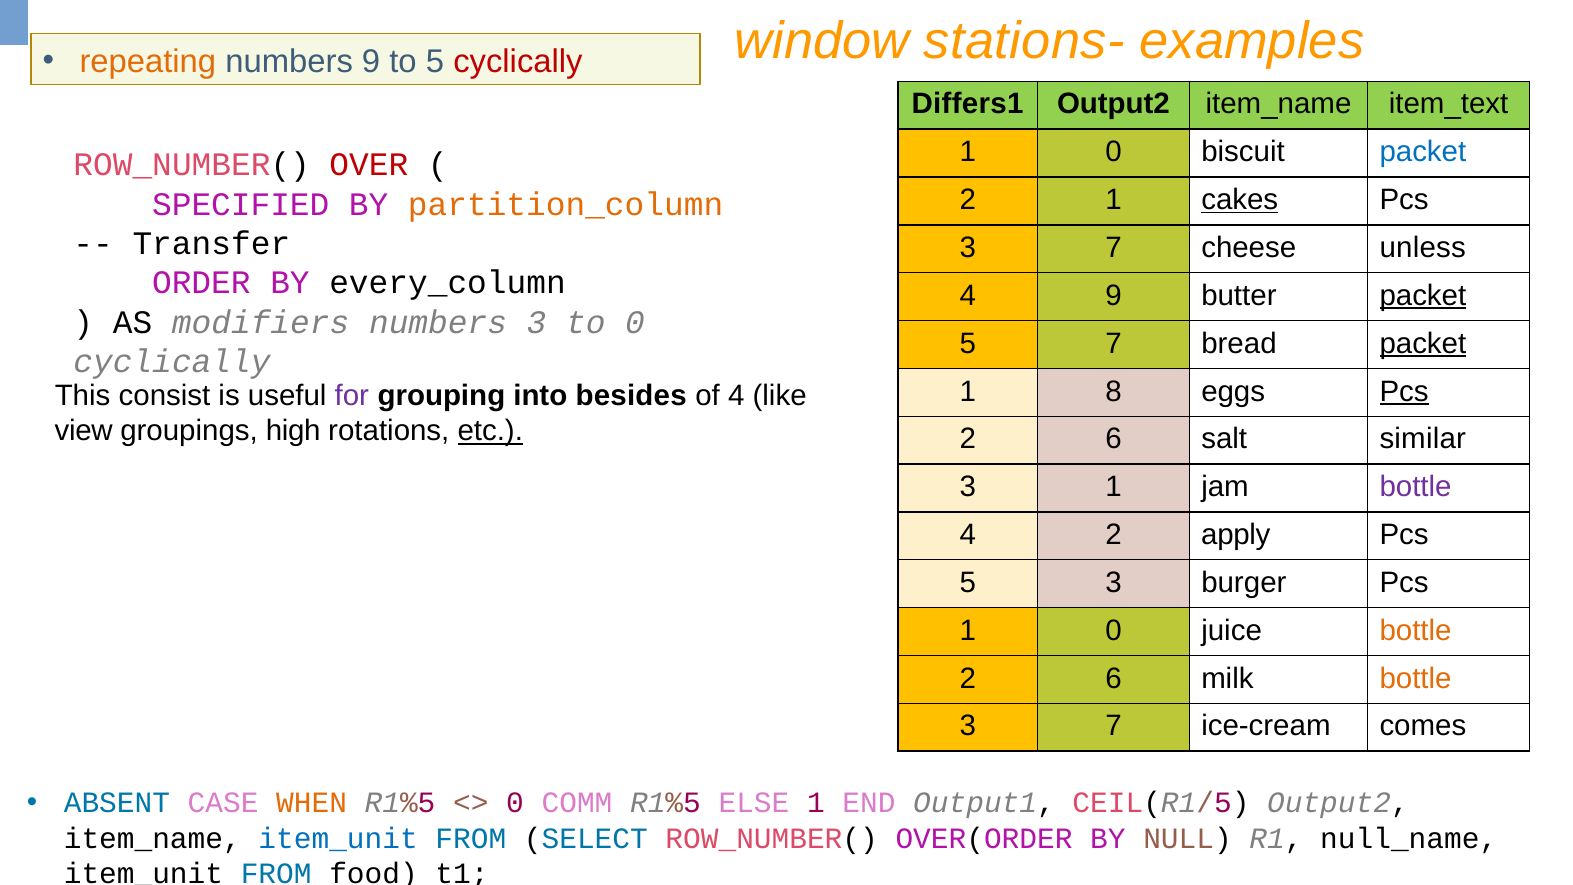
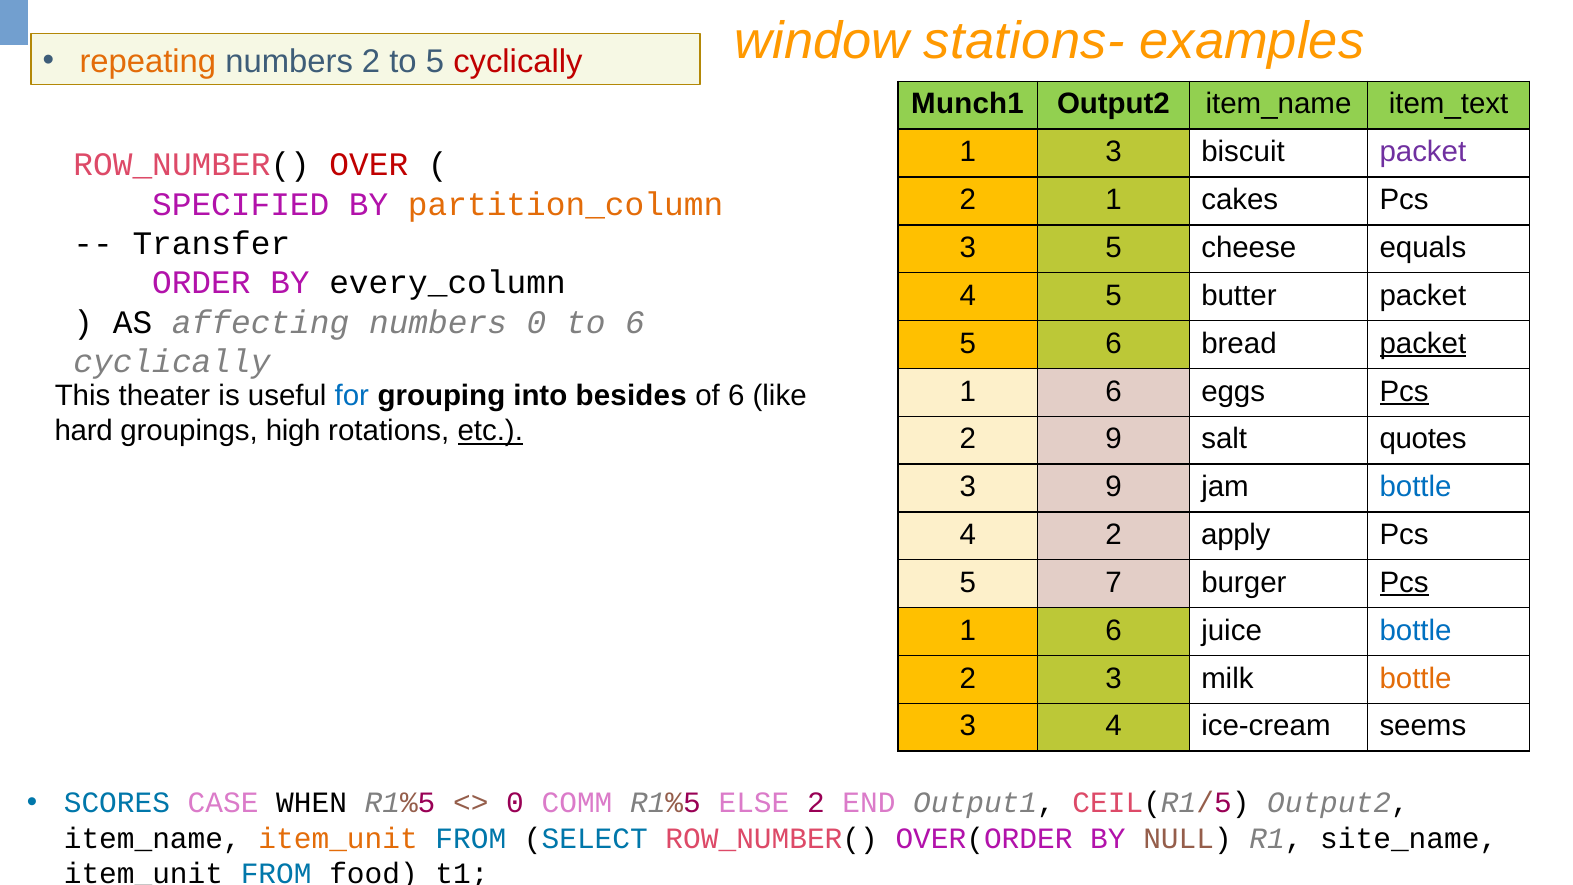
numbers 9: 9 -> 2
Differs1: Differs1 -> Munch1
0 at (1113, 152): 0 -> 3
packet at (1423, 152) colour: blue -> purple
cakes underline: present -> none
7 at (1113, 248): 7 -> 5
unless: unless -> equals
4 9: 9 -> 5
packet at (1423, 296) underline: present -> none
modifiers: modifiers -> affecting
numbers 3: 3 -> 0
to 0: 0 -> 6
5 7: 7 -> 6
8 at (1113, 391): 8 -> 6
consist: consist -> theater
for colour: purple -> blue
of 4: 4 -> 6
view: view -> hard
6 at (1113, 439): 6 -> 9
similar: similar -> quotes
3 1: 1 -> 9
bottle at (1415, 487) colour: purple -> blue
5 3: 3 -> 7
Pcs at (1404, 583) underline: none -> present
0 at (1113, 630): 0 -> 6
bottle at (1415, 630) colour: orange -> blue
6 at (1113, 678): 6 -> 3
7 at (1113, 726): 7 -> 4
comes: comes -> seems
ABSENT: ABSENT -> SCORES
WHEN colour: orange -> black
ELSE 1: 1 -> 2
item_unit at (338, 838) colour: blue -> orange
null_name: null_name -> site_name
